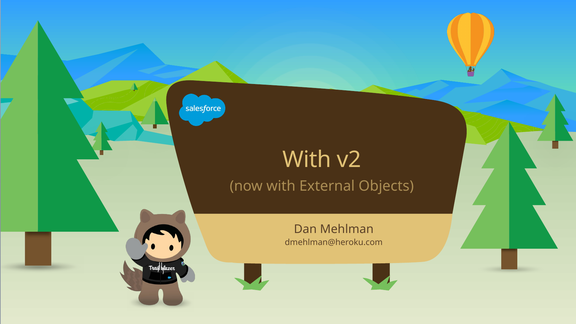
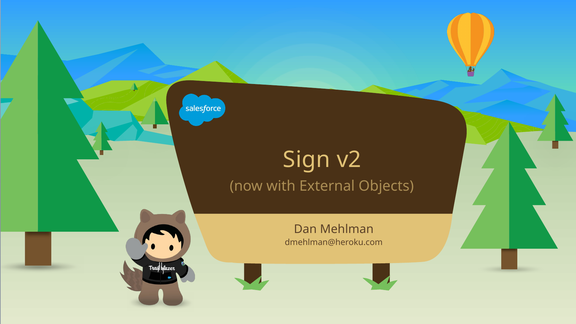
With at (307, 160): With -> Sign
